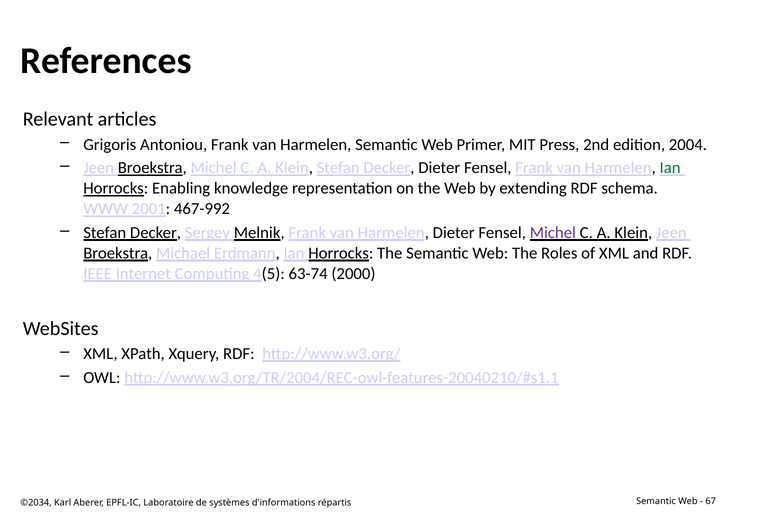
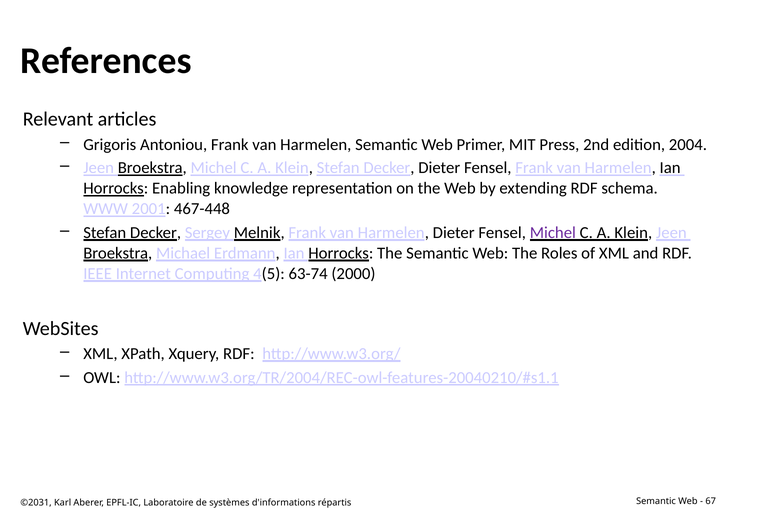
Ian at (670, 168) colour: green -> black
467-992: 467-992 -> 467-448
©2034: ©2034 -> ©2031
